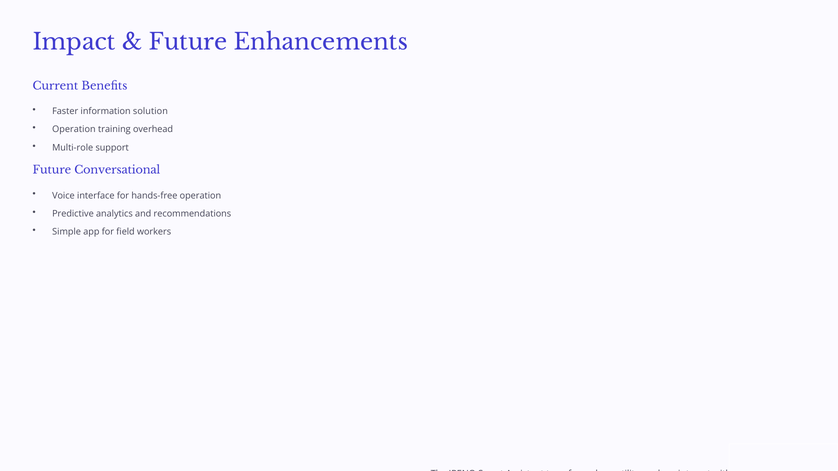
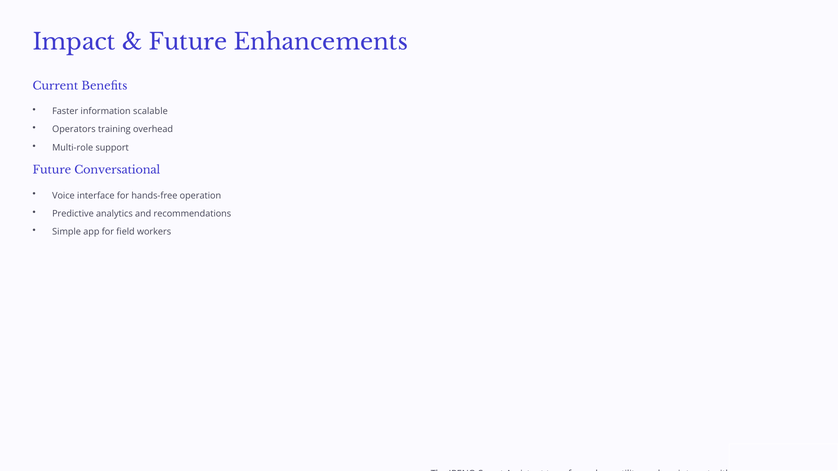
solution: solution -> scalable
Operation at (74, 130): Operation -> Operators
